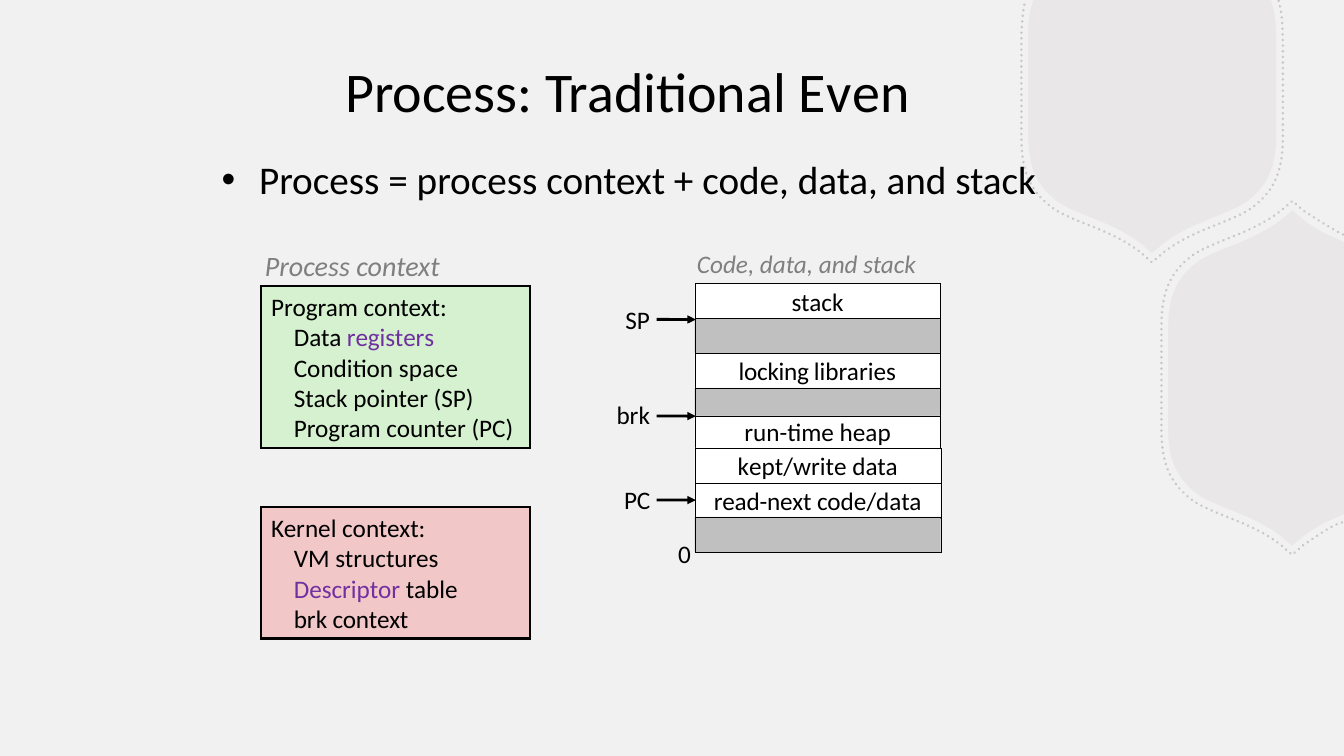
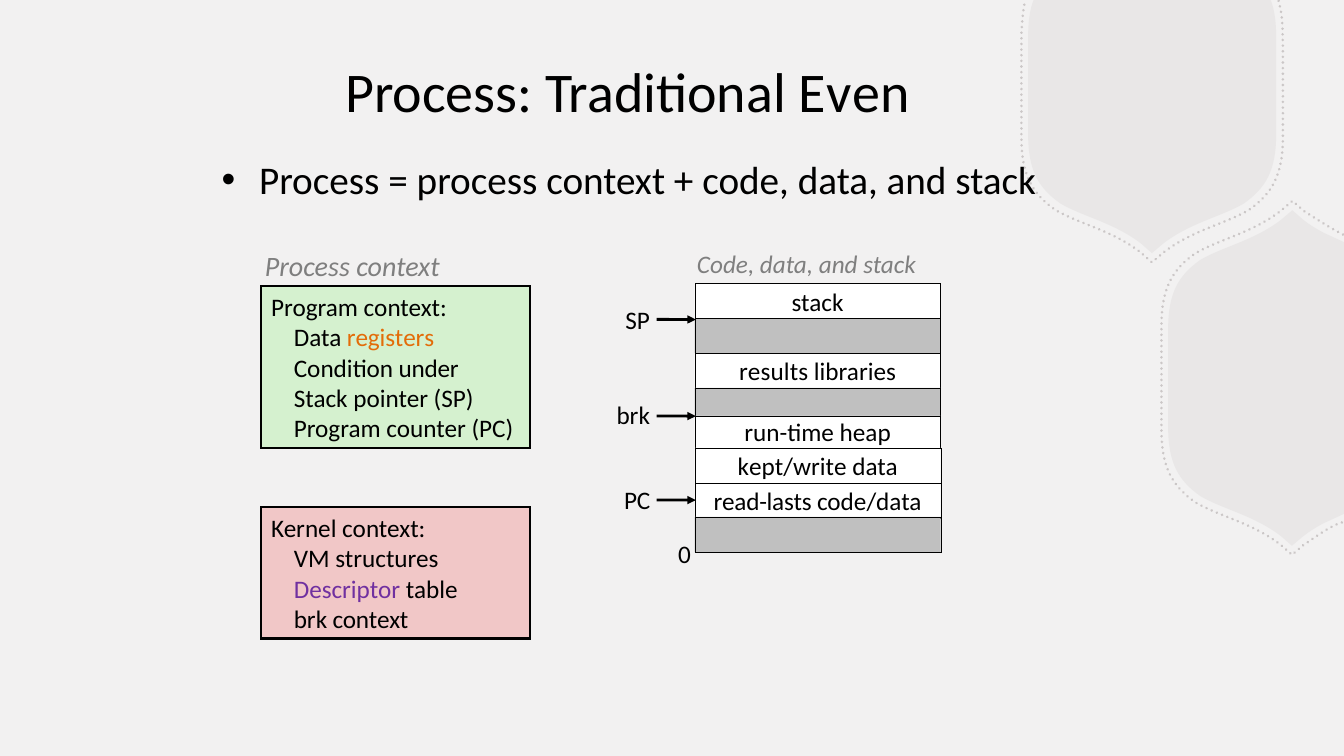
registers colour: purple -> orange
space: space -> under
locking: locking -> results
read-next: read-next -> read-lasts
